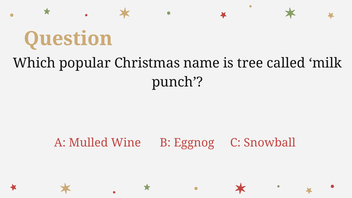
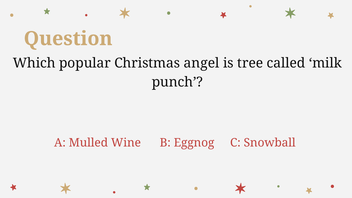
name: name -> angel
